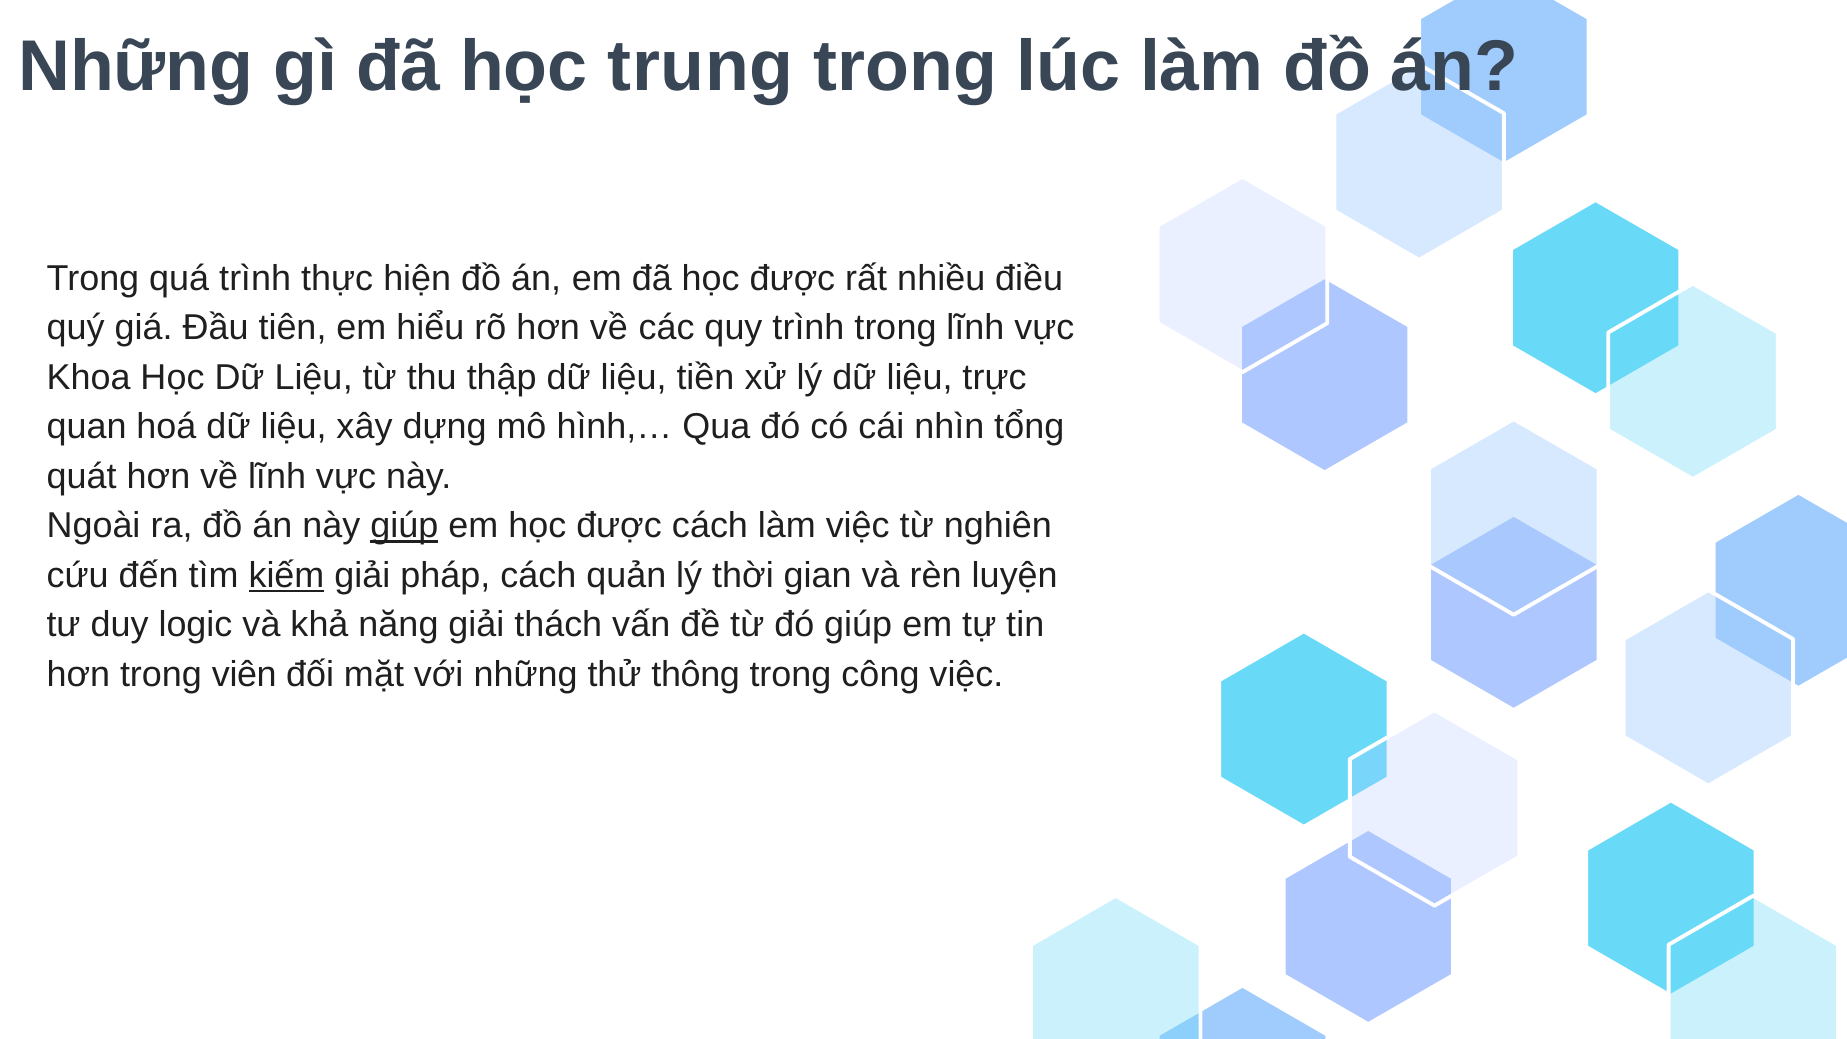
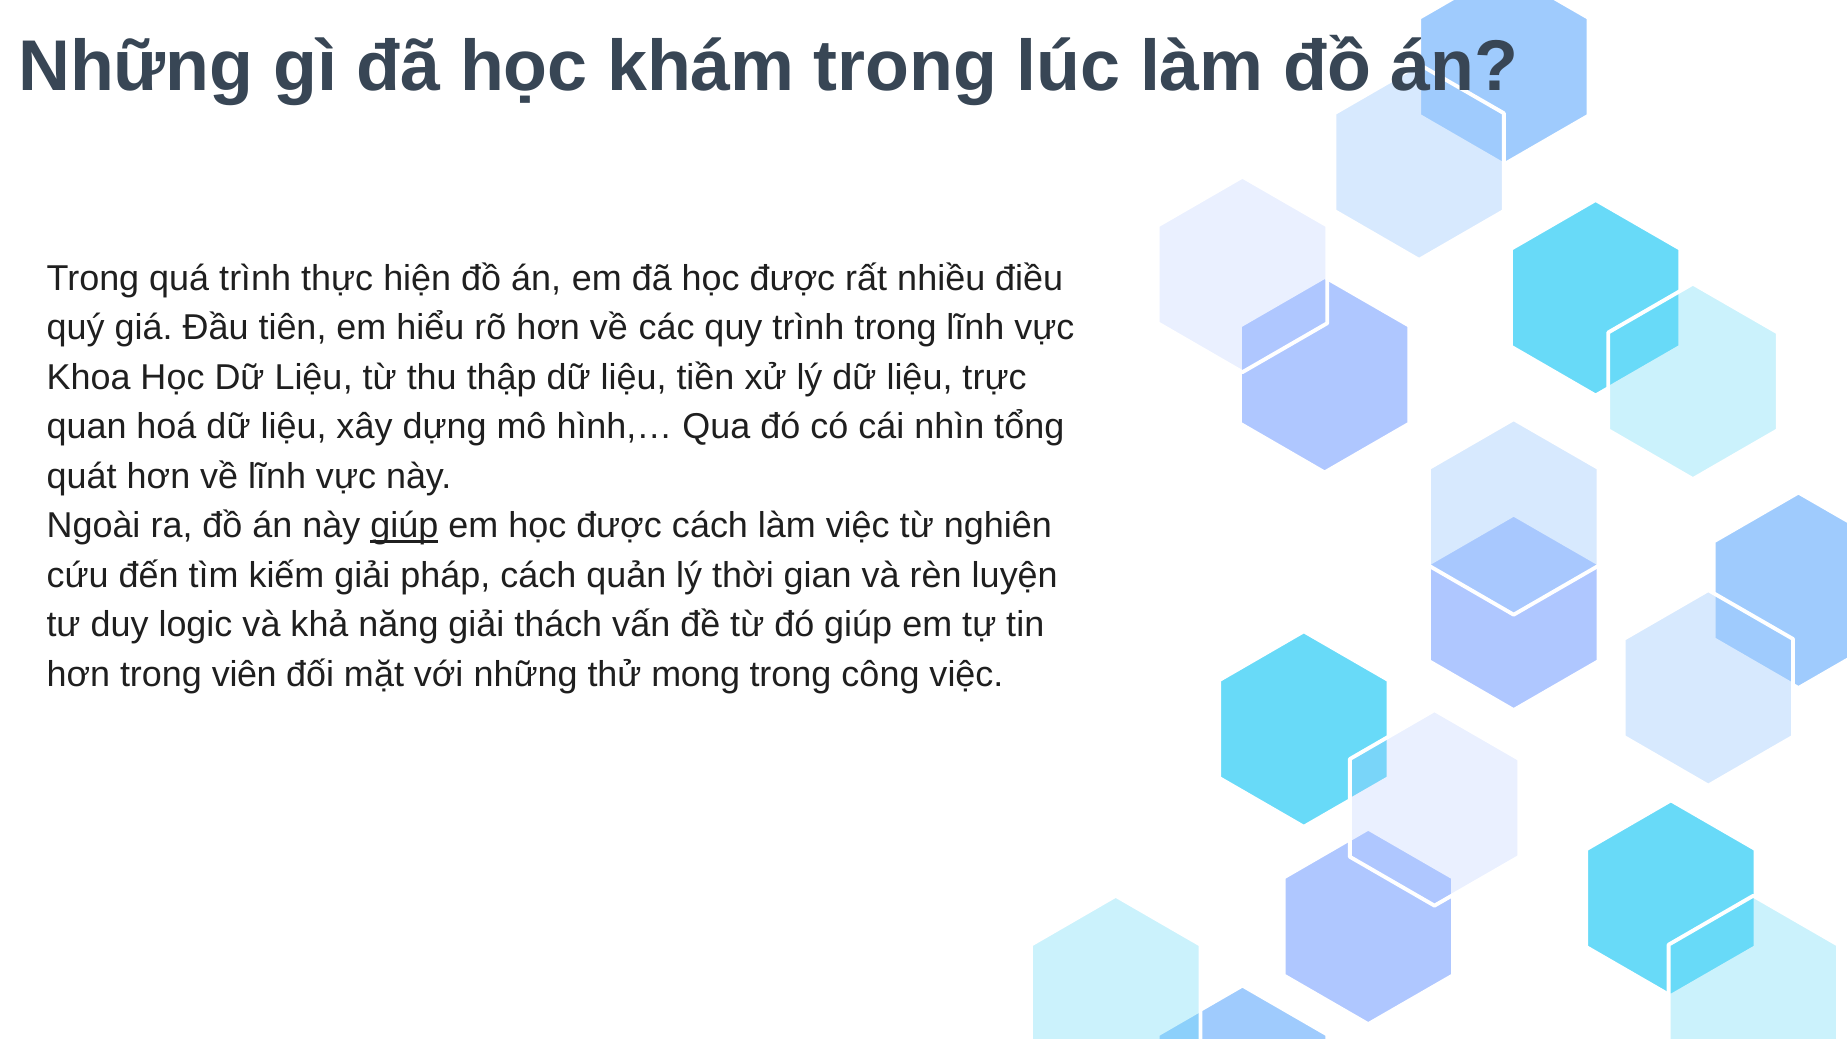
trung: trung -> khám
kiếm underline: present -> none
thông: thông -> mong
